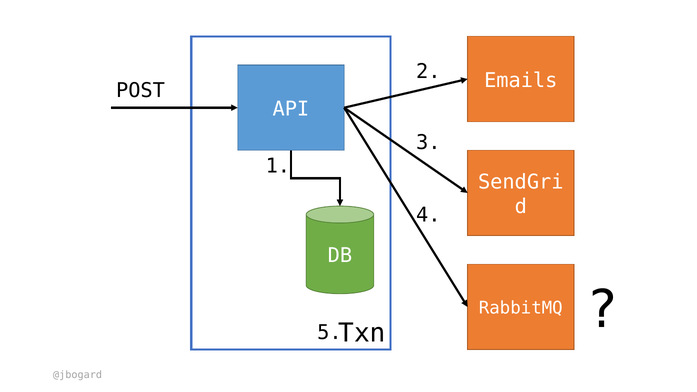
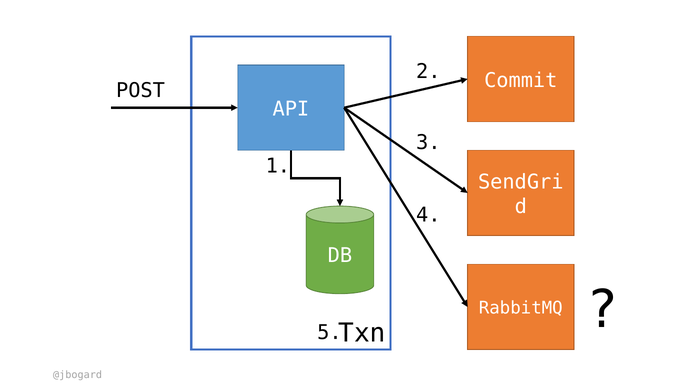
Emails: Emails -> Commit
